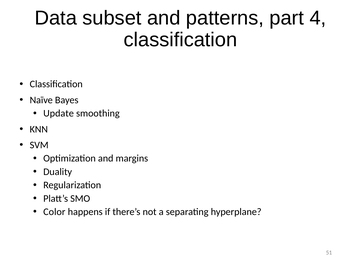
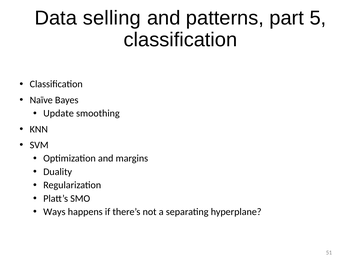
subset: subset -> selling
4: 4 -> 5
Color: Color -> Ways
